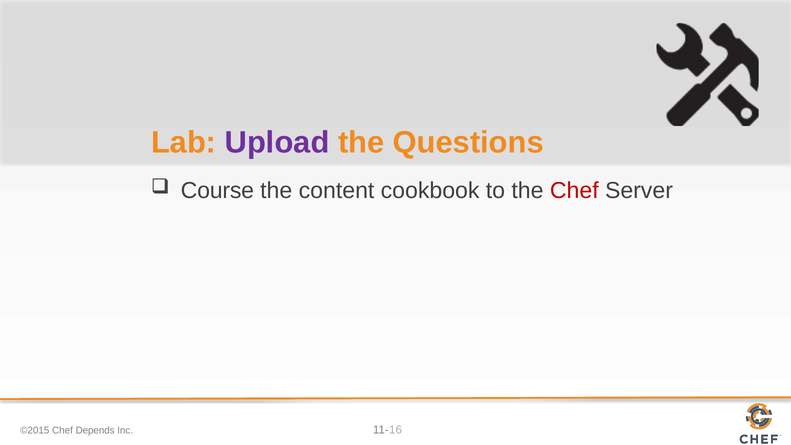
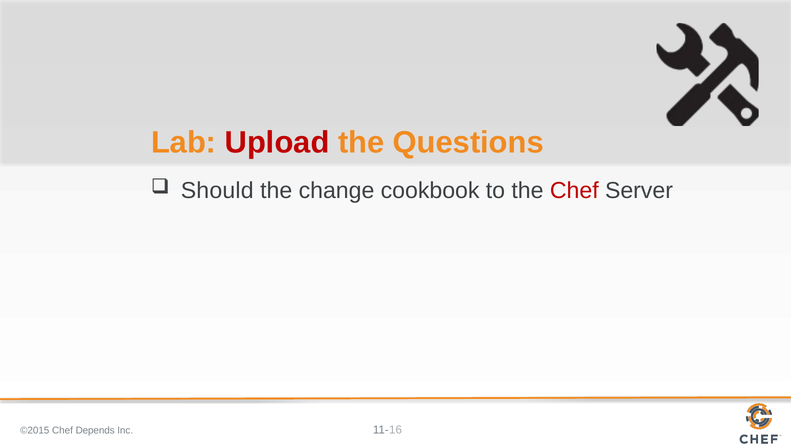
Upload colour: purple -> red
Course: Course -> Should
content: content -> change
